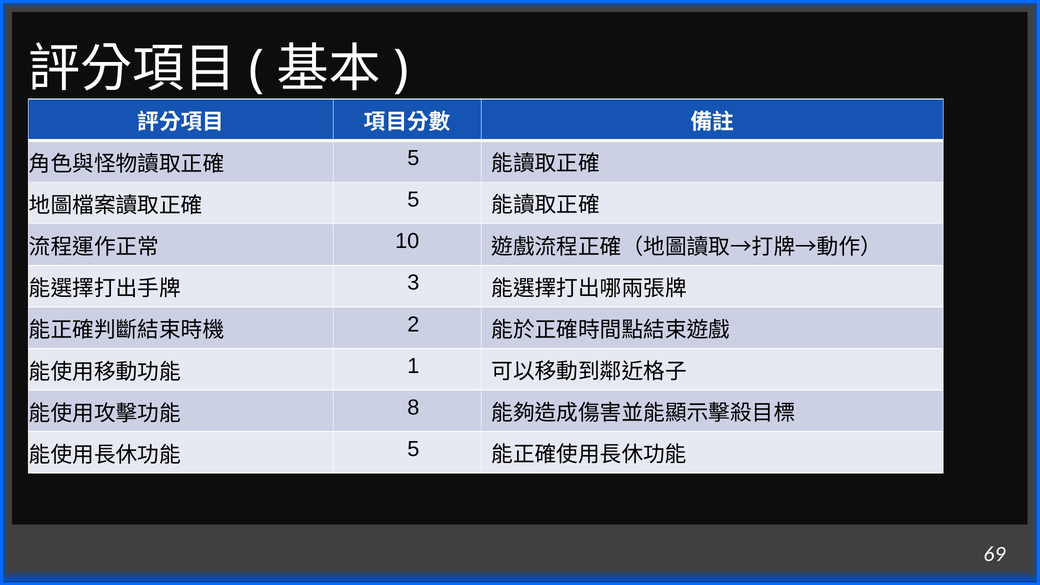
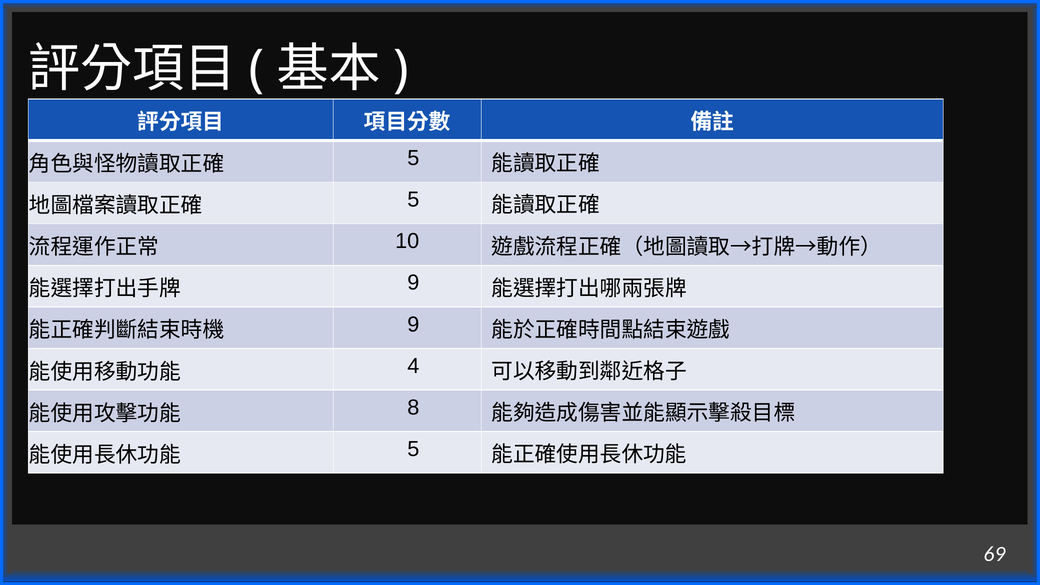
3 at (413, 283): 3 -> 9
2 at (413, 324): 2 -> 9
1: 1 -> 4
